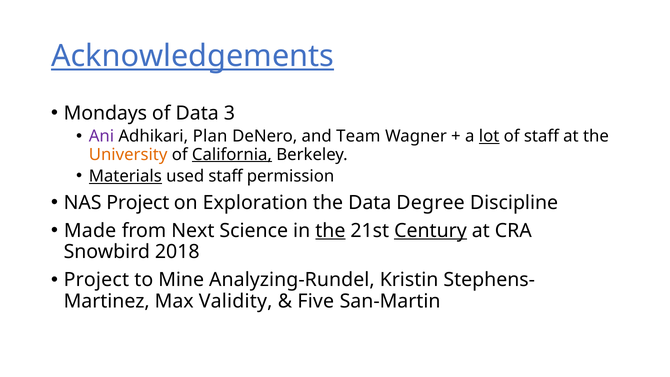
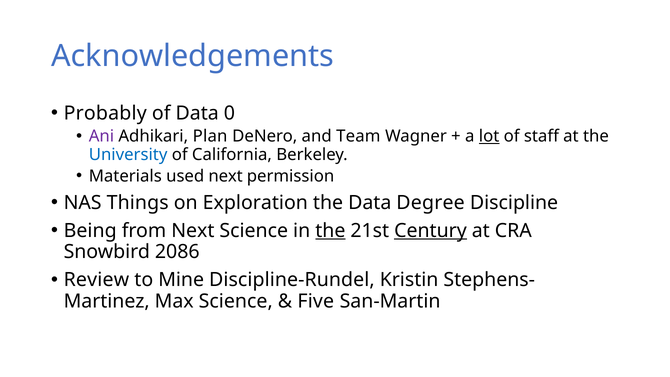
Acknowledgements underline: present -> none
Mondays: Mondays -> Probably
3: 3 -> 0
University colour: orange -> blue
California underline: present -> none
Materials underline: present -> none
used staff: staff -> next
NAS Project: Project -> Things
Made: Made -> Being
2018: 2018 -> 2086
Project at (96, 280): Project -> Review
Analyzing-Rundel: Analyzing-Rundel -> Discipline-Rundel
Max Validity: Validity -> Science
